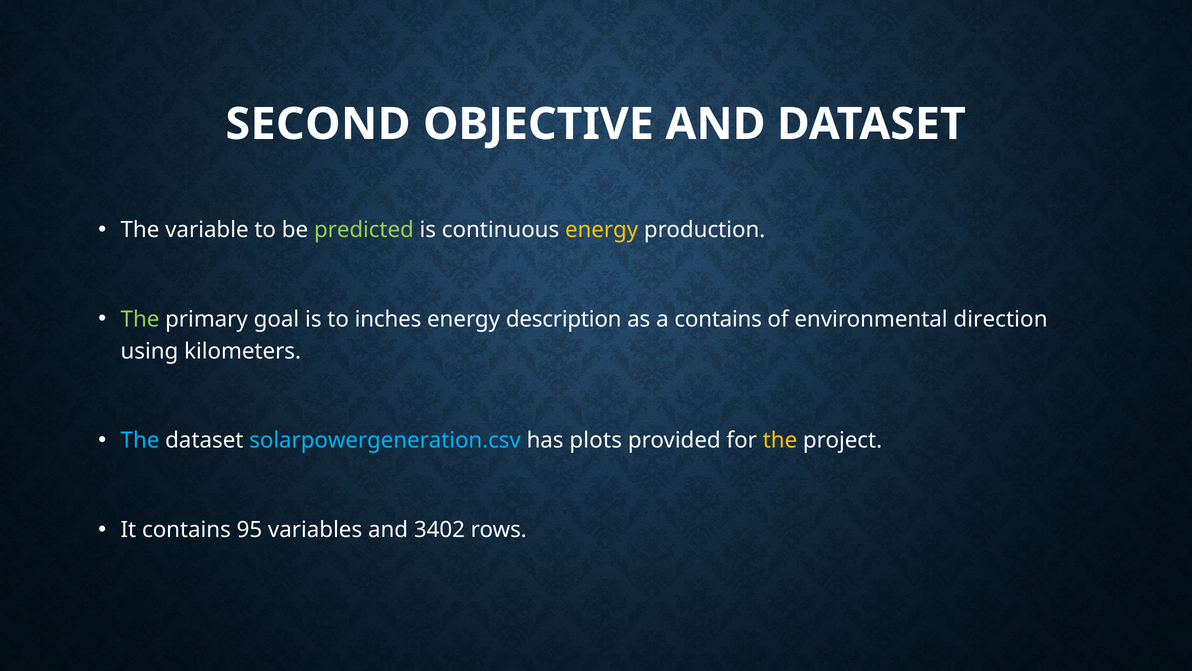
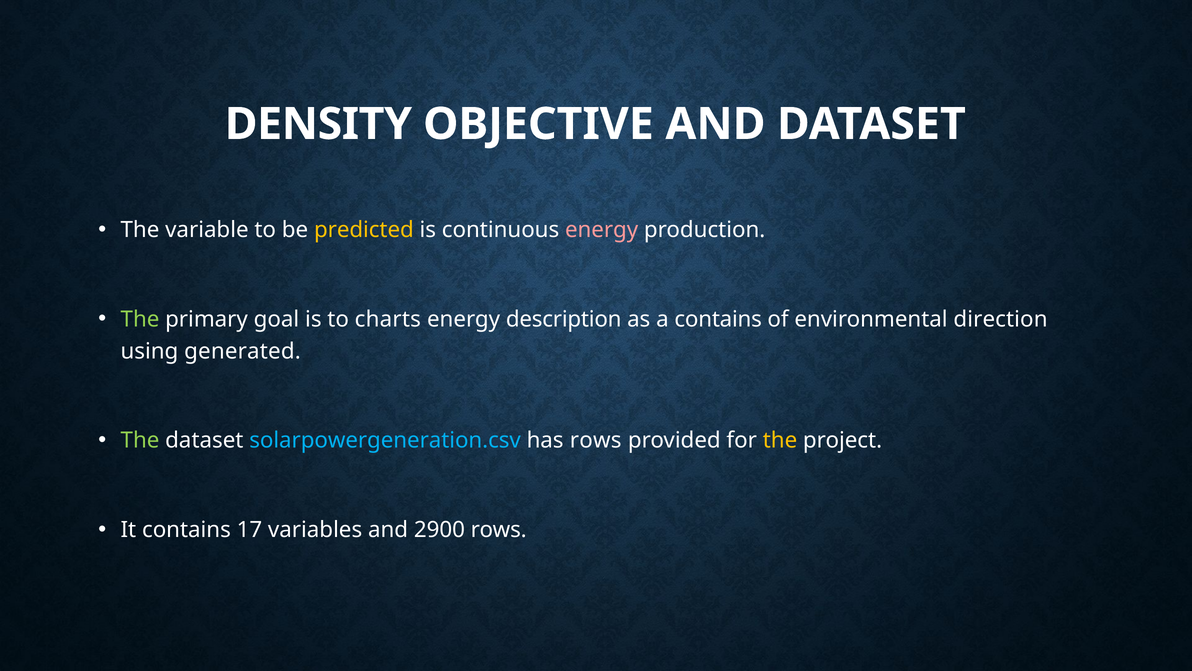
SECOND: SECOND -> DENSITY
predicted colour: light green -> yellow
energy at (602, 230) colour: yellow -> pink
inches: inches -> charts
kilometers: kilometers -> generated
The at (140, 440) colour: light blue -> light green
has plots: plots -> rows
95: 95 -> 17
3402: 3402 -> 2900
